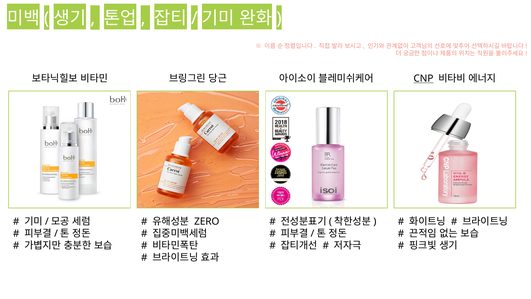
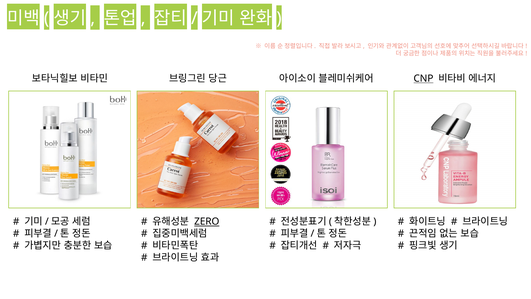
ZERO underline: none -> present
